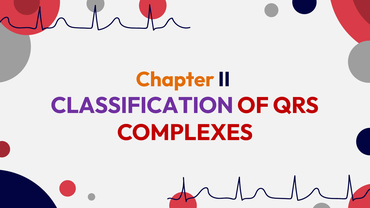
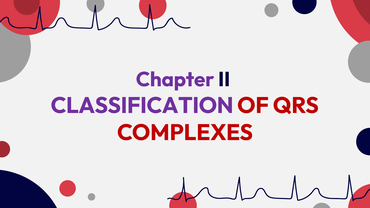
Chapter colour: orange -> purple
